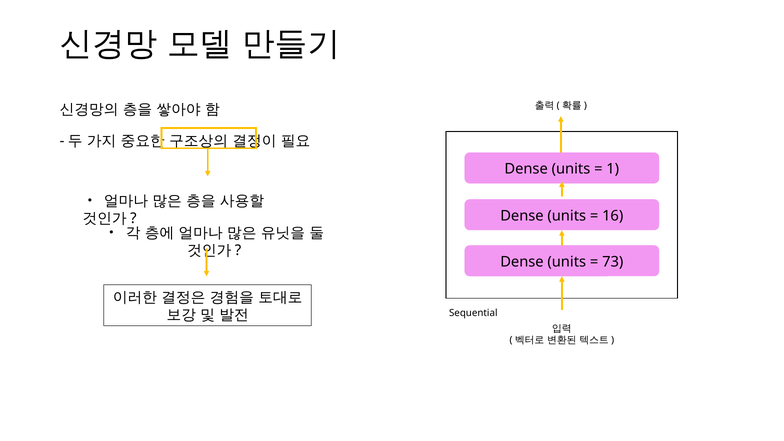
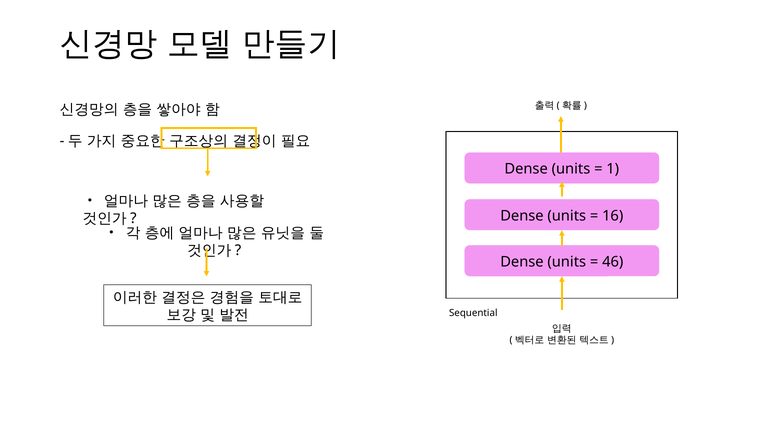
73: 73 -> 46
